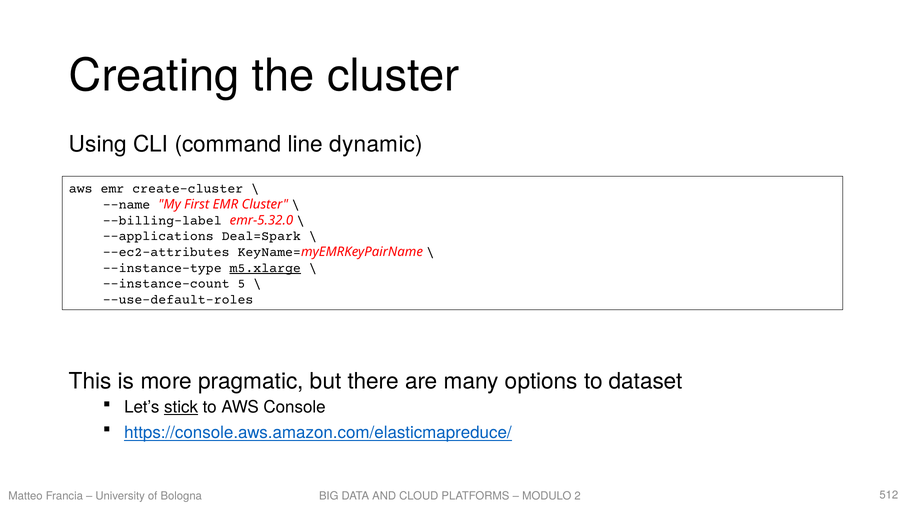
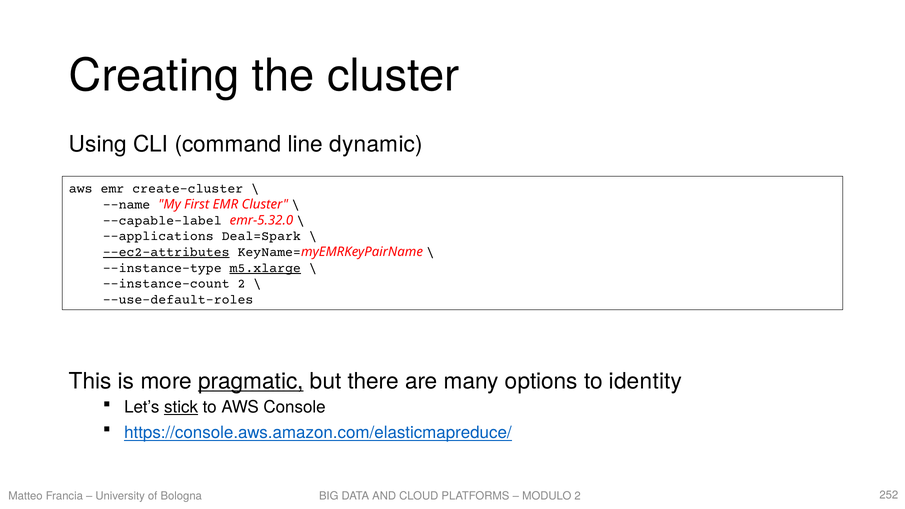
--billing-label: --billing-label -> --capable-label
--ec2-attributes underline: none -> present
--instance-count 5: 5 -> 2
pragmatic underline: none -> present
dataset: dataset -> identity
512: 512 -> 252
